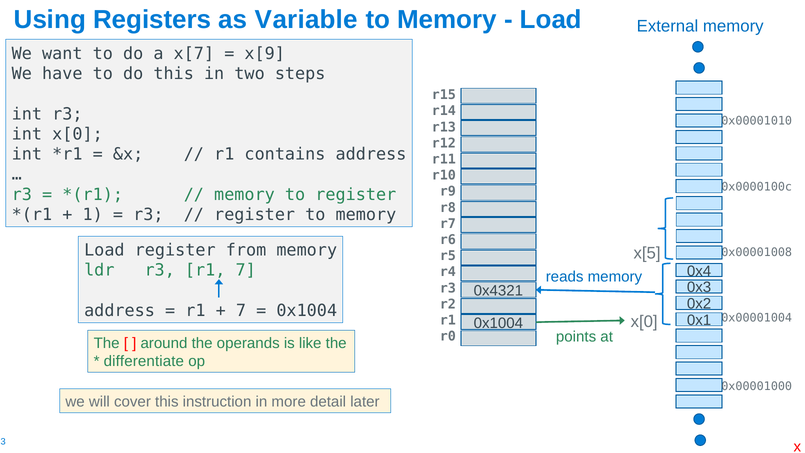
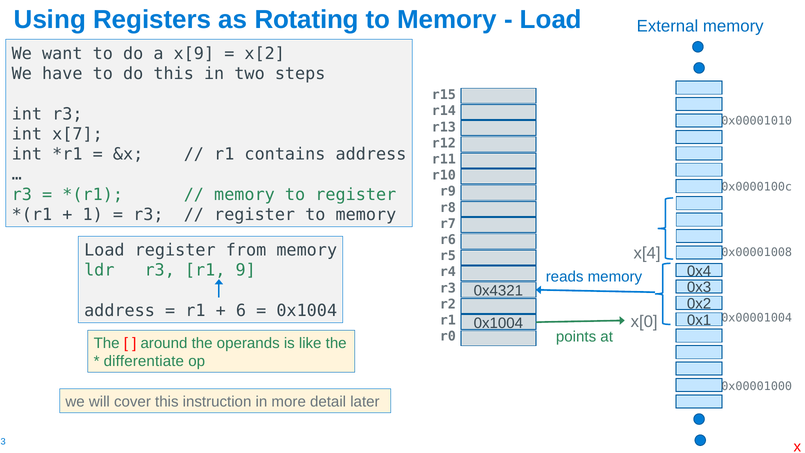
Variable: Variable -> Rotating
x[7: x[7 -> x[9
x[9: x[9 -> x[2
int x[0: x[0 -> x[7
x[5: x[5 -> x[4
r1 7: 7 -> 9
7 at (241, 311): 7 -> 6
